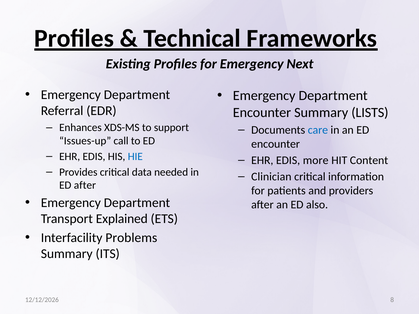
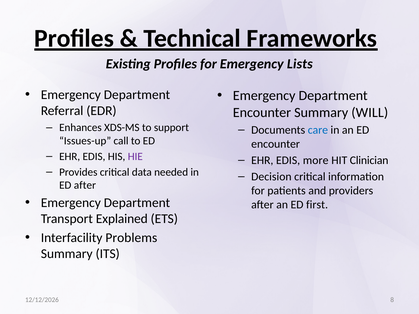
Next: Next -> Lists
LISTS: LISTS -> WILL
HIE colour: blue -> purple
Content: Content -> Clinician
Clinician: Clinician -> Decision
also: also -> first
